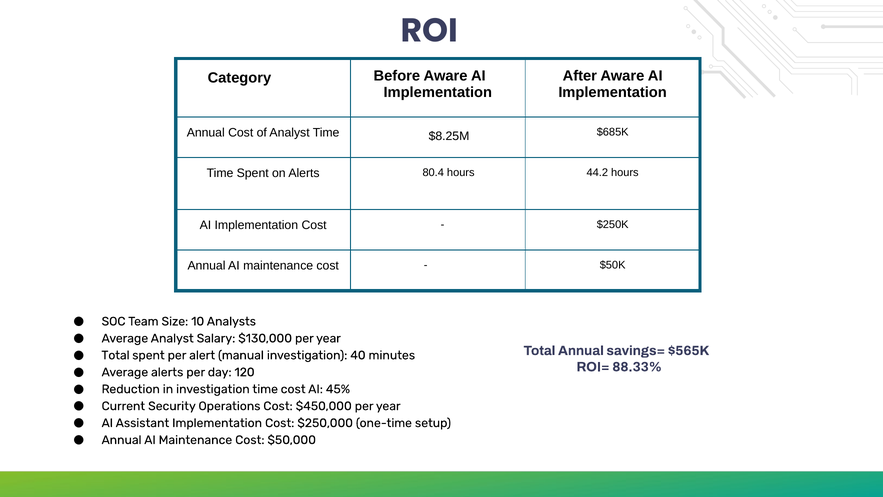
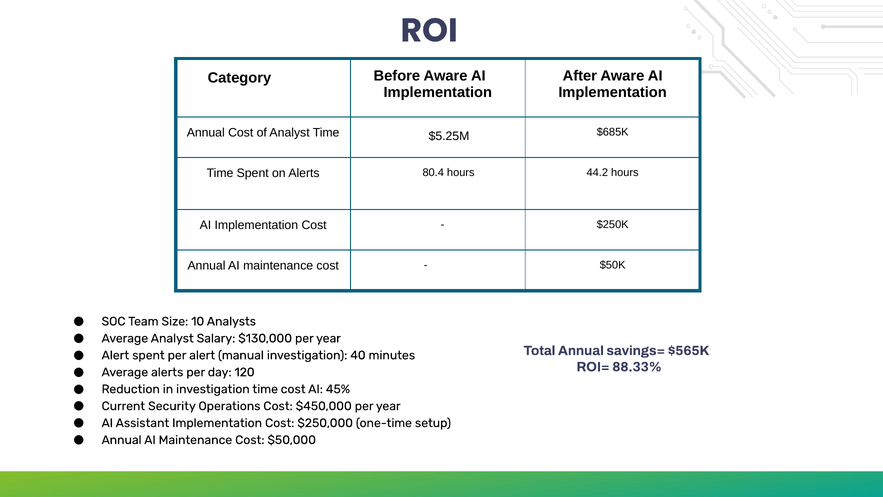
$8.25M: $8.25M -> $5.25M
Total at (115, 355): Total -> Alert
